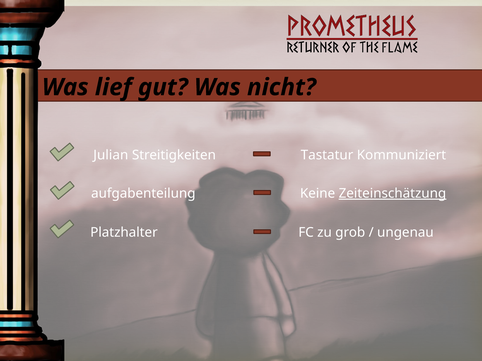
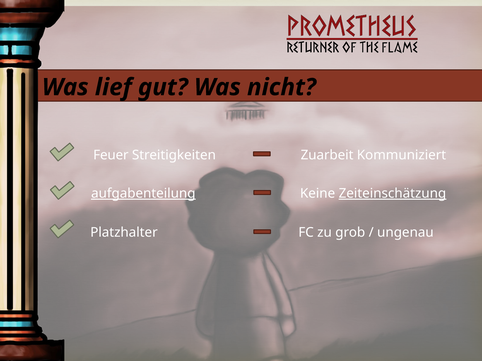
Julian: Julian -> Feuer
Tastatur: Tastatur -> Zuarbeit
aufgabenteilung underline: none -> present
